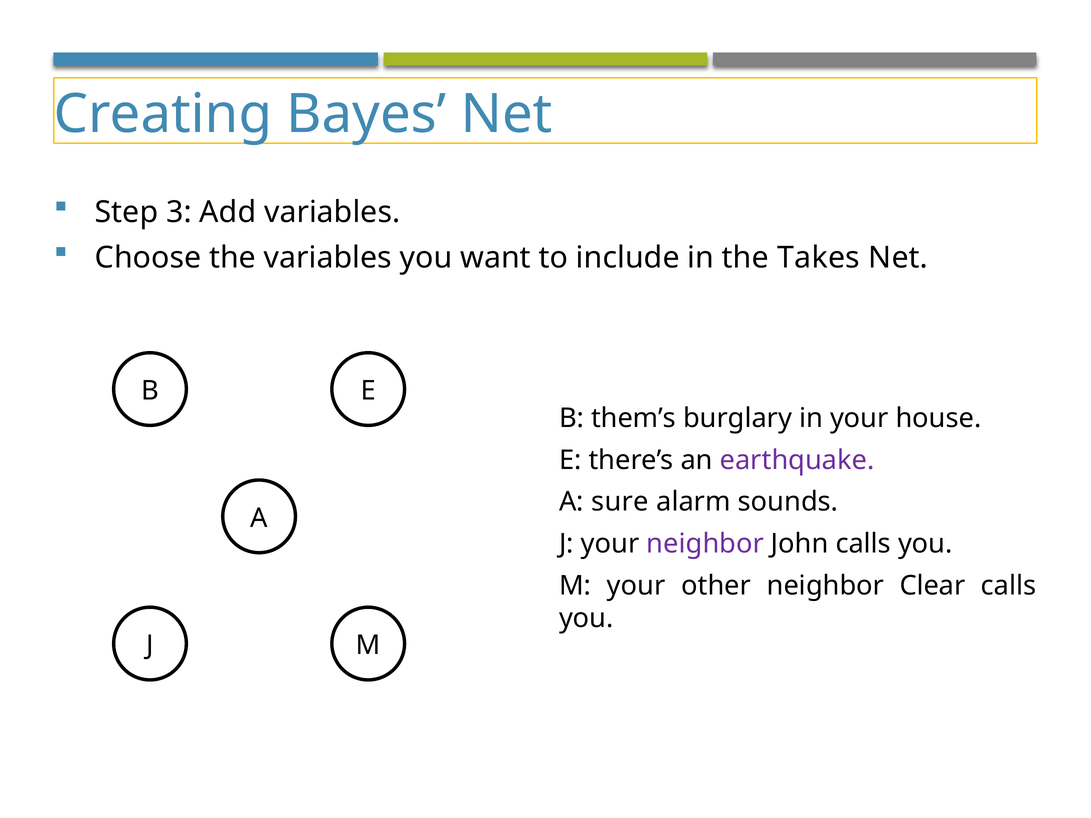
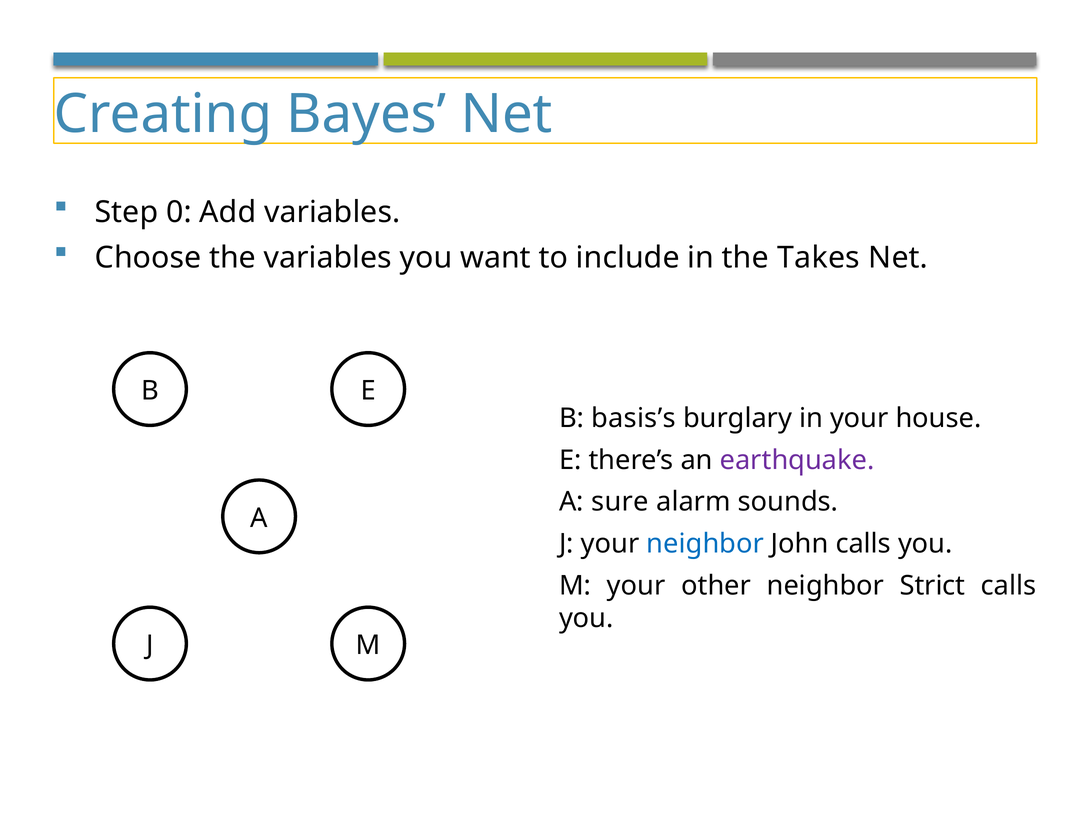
3: 3 -> 0
them’s: them’s -> basis’s
neighbor at (705, 544) colour: purple -> blue
Clear: Clear -> Strict
